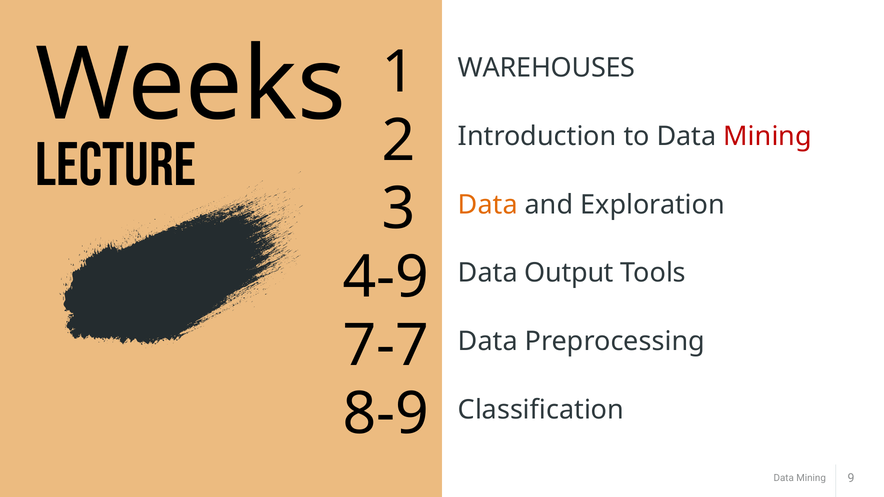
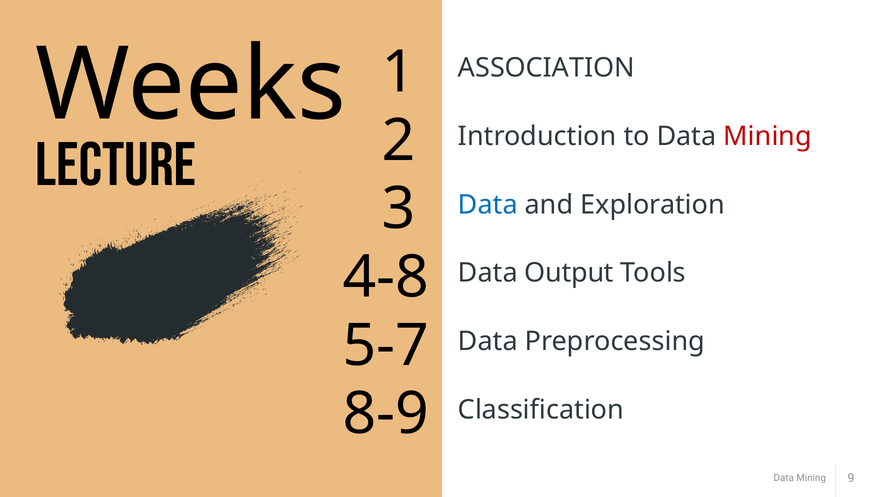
WAREHOUSES: WAREHOUSES -> ASSOCIATION
Data at (488, 205) colour: orange -> blue
4-9: 4-9 -> 4-8
7-7: 7-7 -> 5-7
